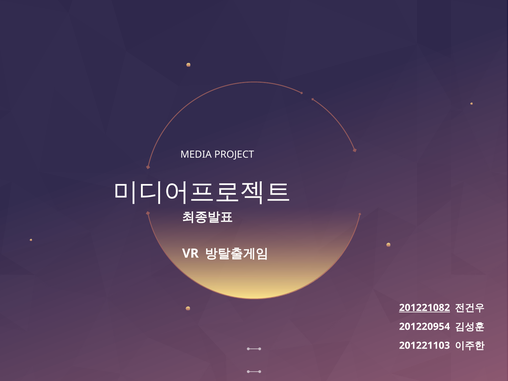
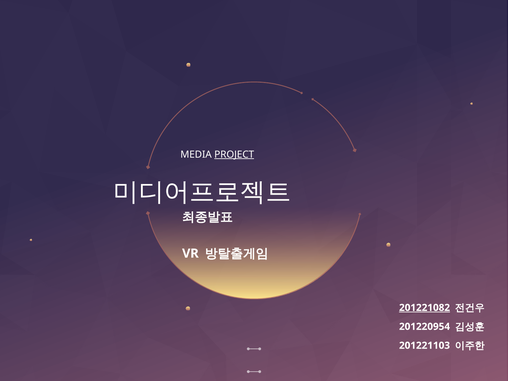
PROJECT underline: none -> present
